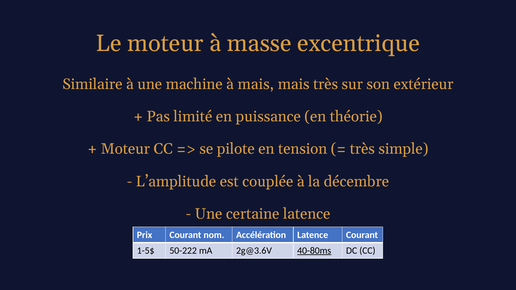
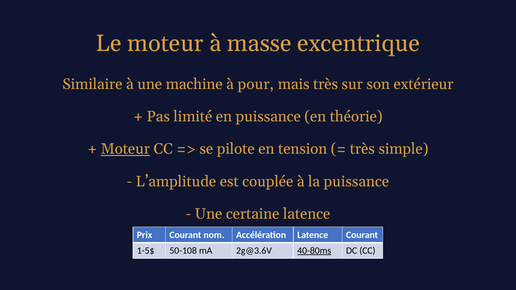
à mais: mais -> pour
Moteur at (125, 149) underline: none -> present
la décembre: décembre -> puissance
50-222: 50-222 -> 50-108
